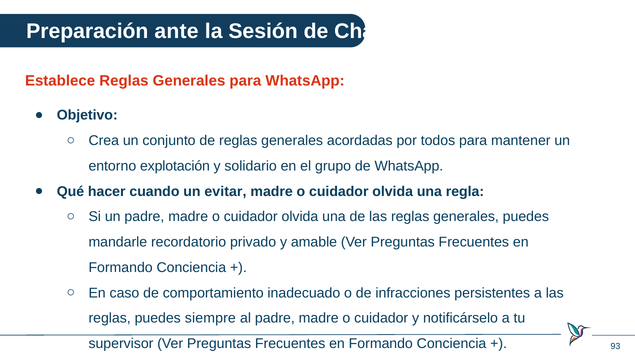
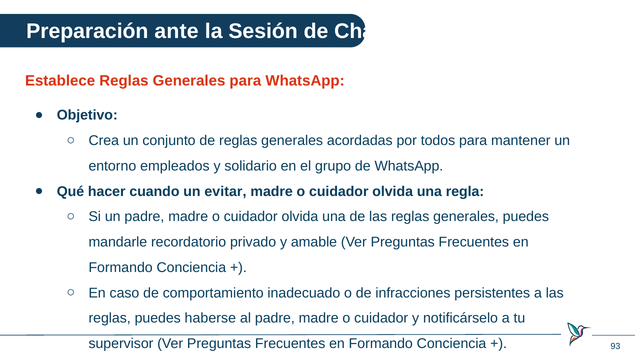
explotación: explotación -> empleados
siempre: siempre -> haberse
